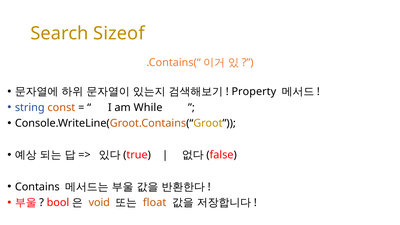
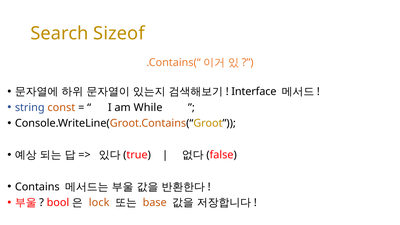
Property: Property -> Interface
void: void -> lock
float: float -> base
